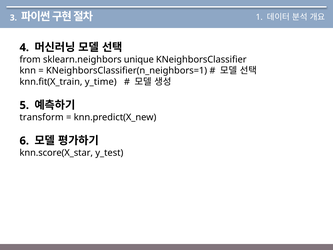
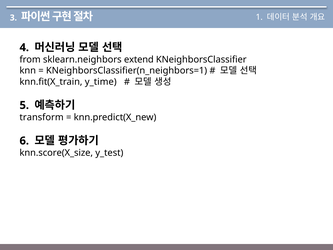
unique: unique -> extend
knn.score(X_star: knn.score(X_star -> knn.score(X_size
